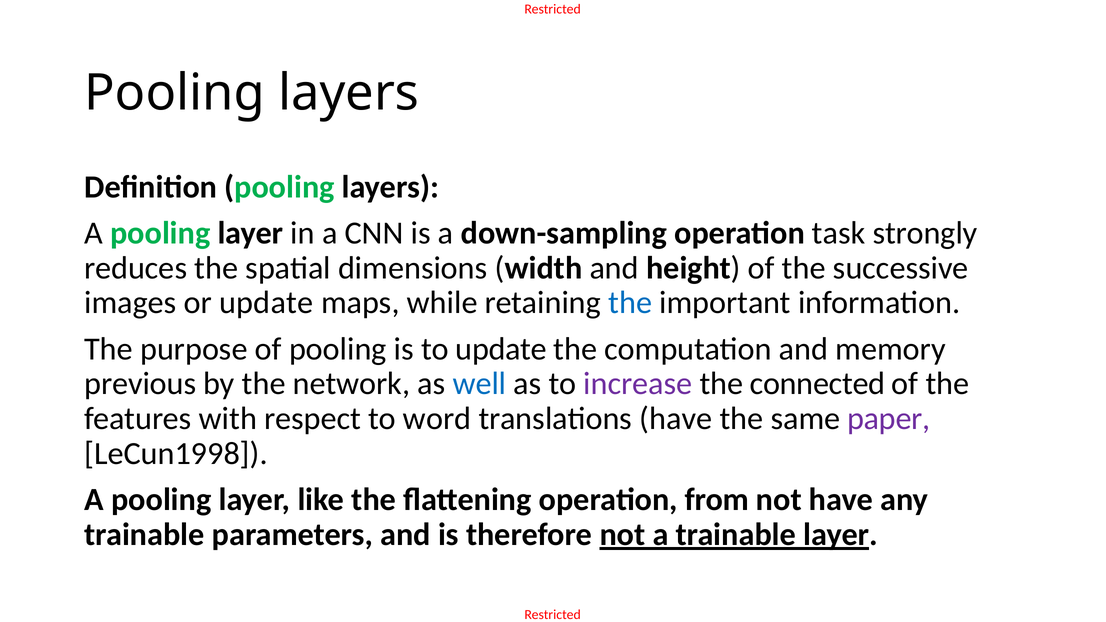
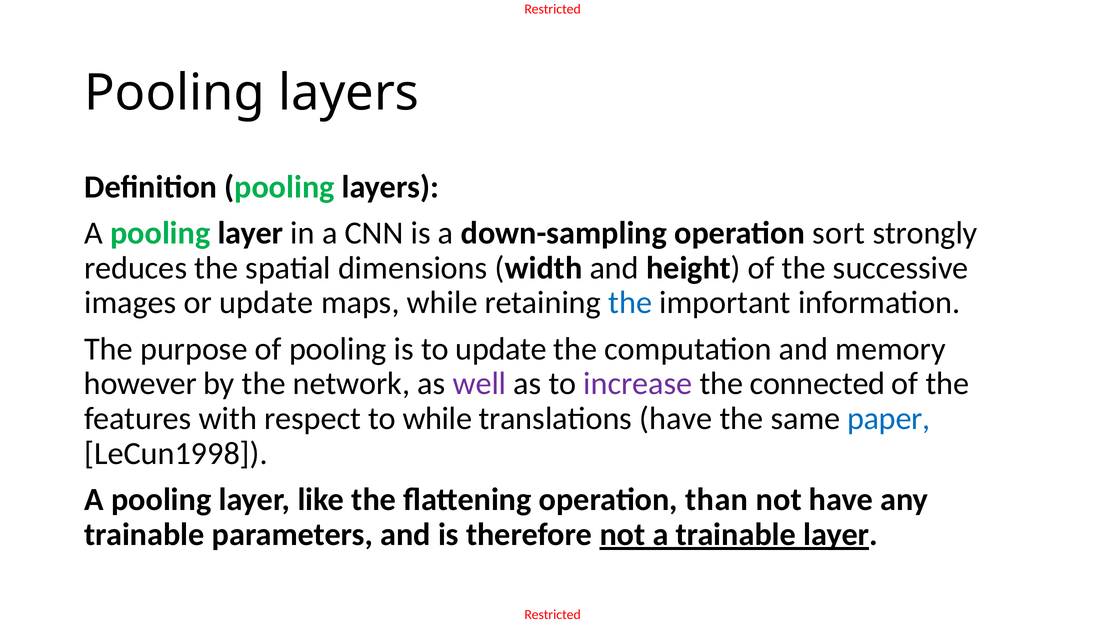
task: task -> sort
previous: previous -> however
well colour: blue -> purple
to word: word -> while
paper colour: purple -> blue
from: from -> than
